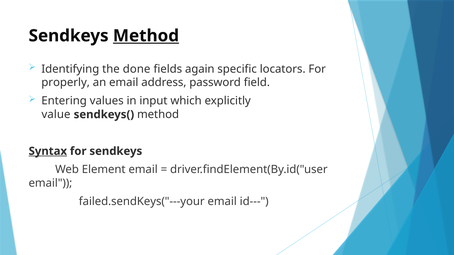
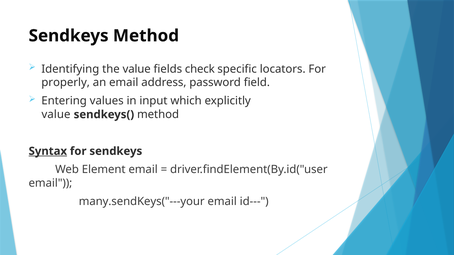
Method at (146, 36) underline: present -> none
the done: done -> value
again: again -> check
failed.sendKeys("---your: failed.sendKeys("---your -> many.sendKeys("---your
